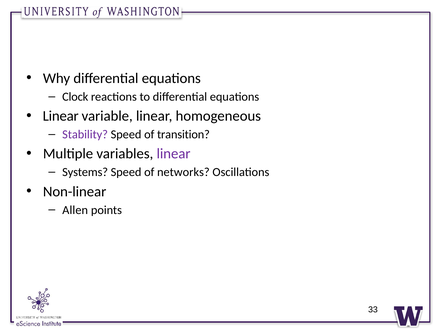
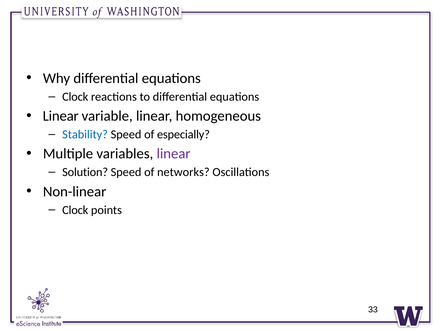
Stability colour: purple -> blue
transition: transition -> especially
Systems: Systems -> Solution
Allen at (75, 210): Allen -> Clock
